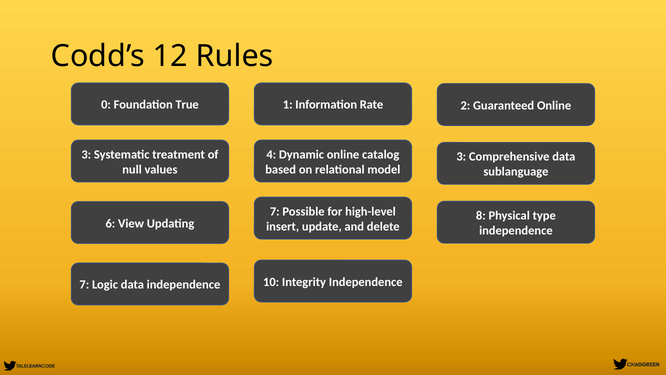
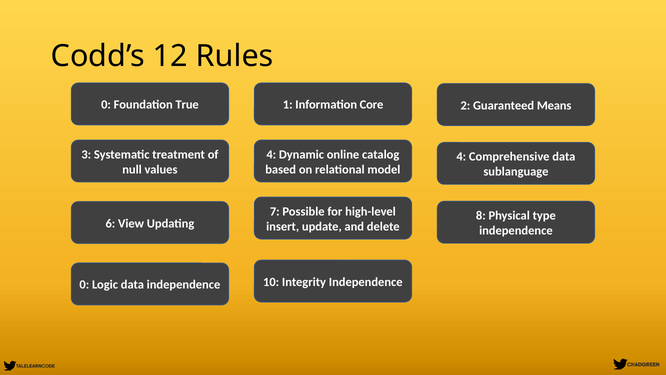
Rate: Rate -> Core
Guaranteed Online: Online -> Means
3 at (461, 157): 3 -> 4
7 at (84, 285): 7 -> 0
